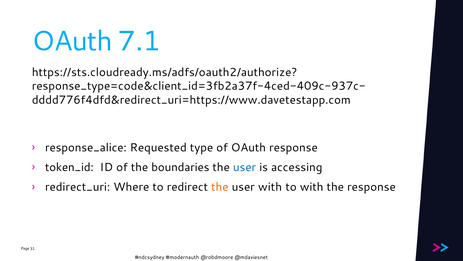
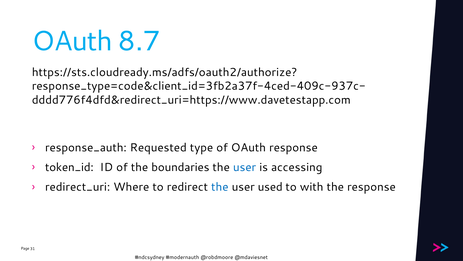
7.1: 7.1 -> 8.7
response_alice: response_alice -> response_auth
the at (220, 187) colour: orange -> blue
user with: with -> used
